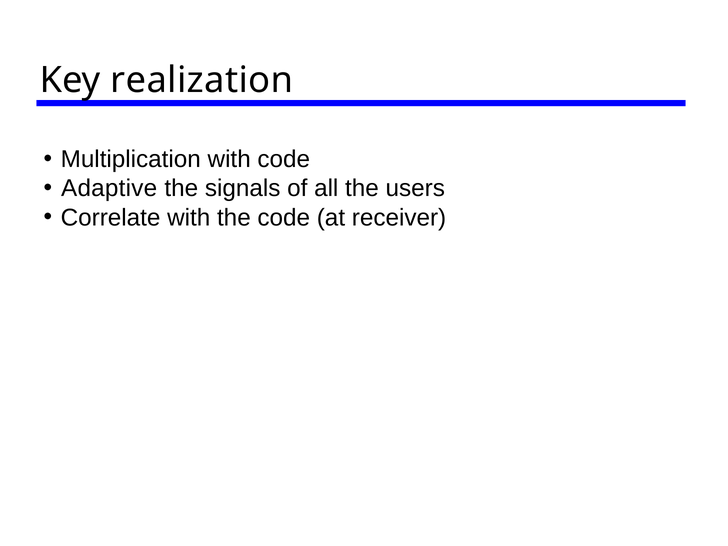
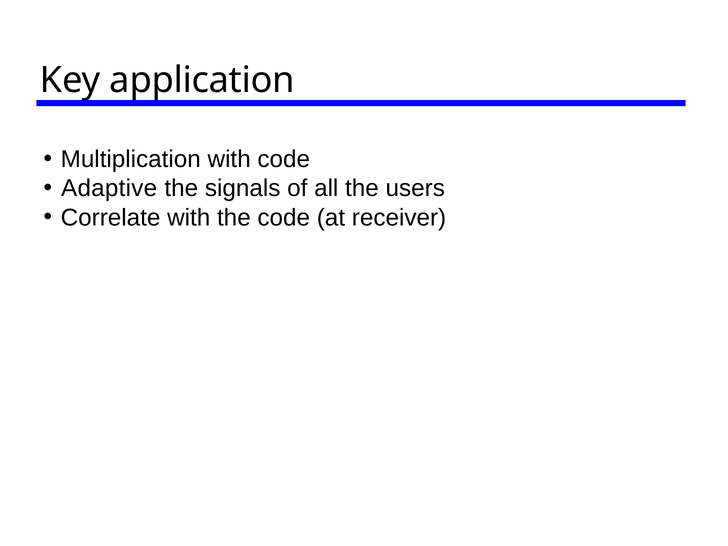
realization: realization -> application
